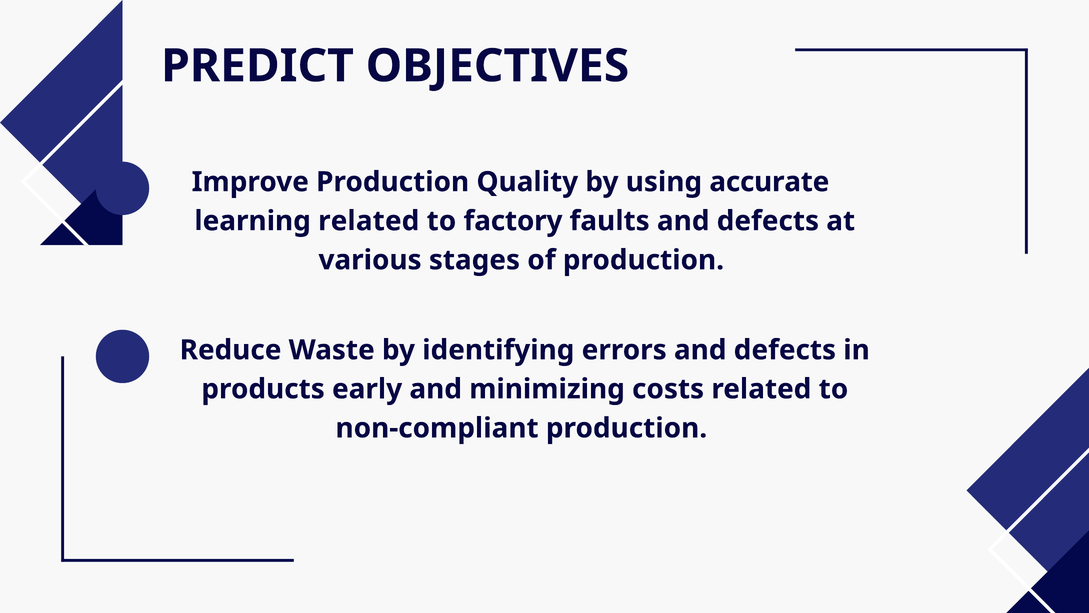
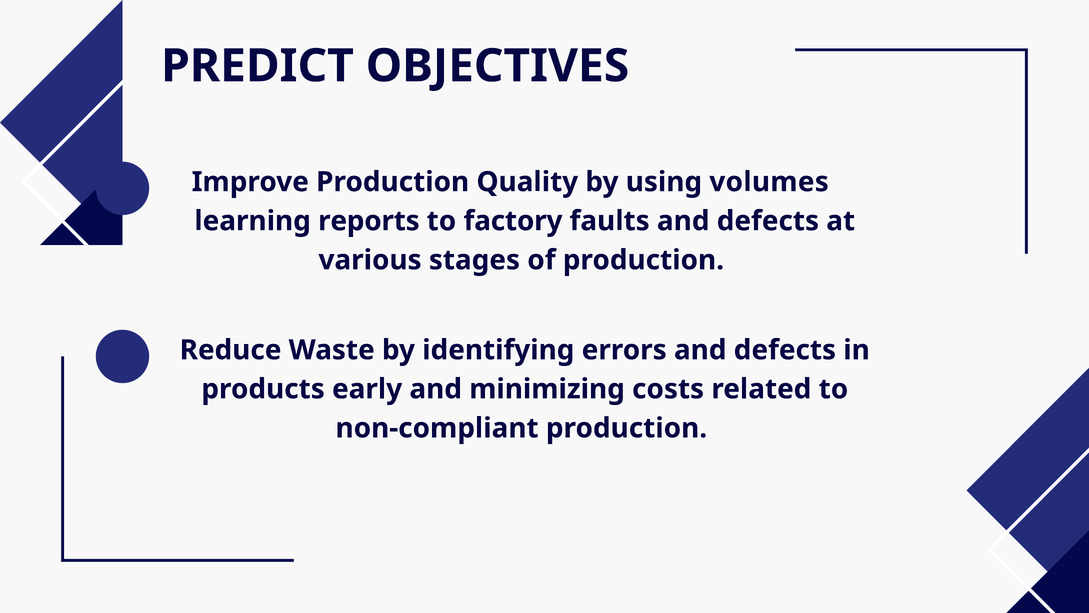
accurate: accurate -> volumes
learning related: related -> reports
